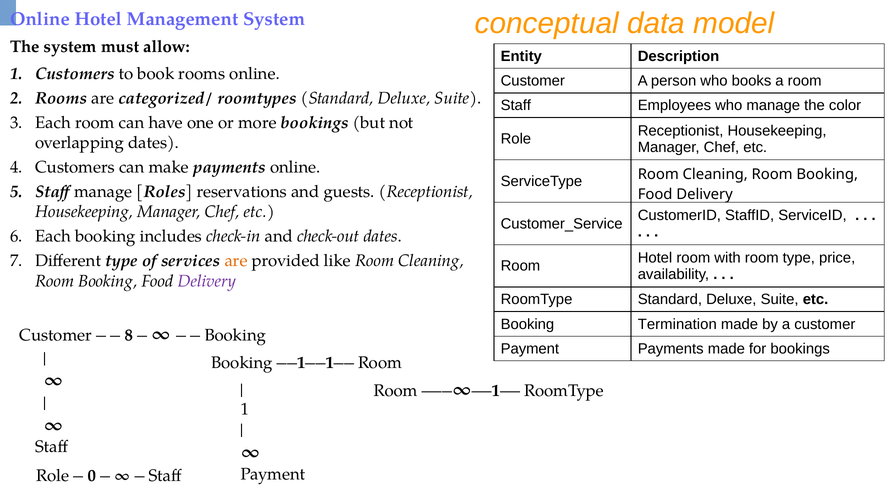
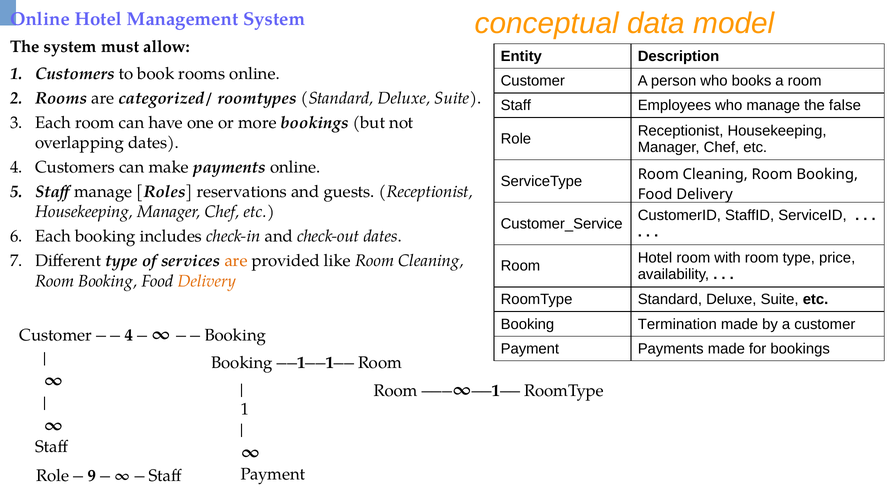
color: color -> false
Delivery at (207, 281) colour: purple -> orange
8 at (129, 335): 8 -> 4
0: 0 -> 9
